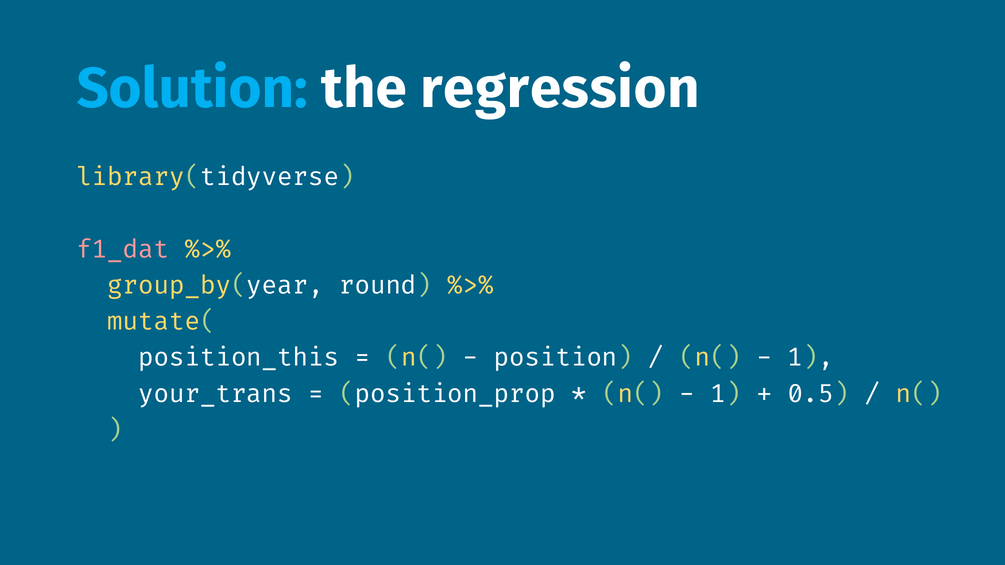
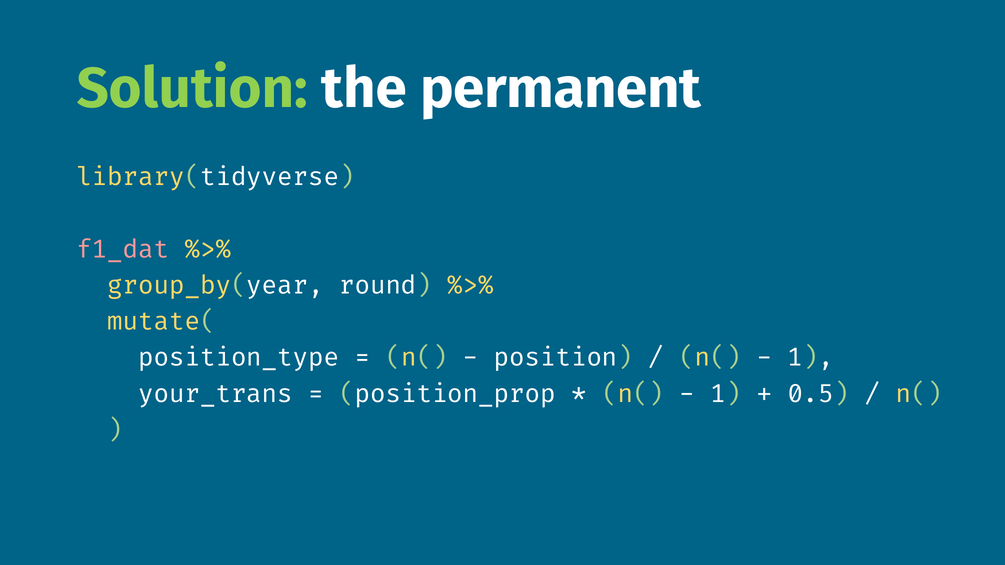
Solution colour: light blue -> light green
regression: regression -> permanent
position_this: position_this -> position_type
